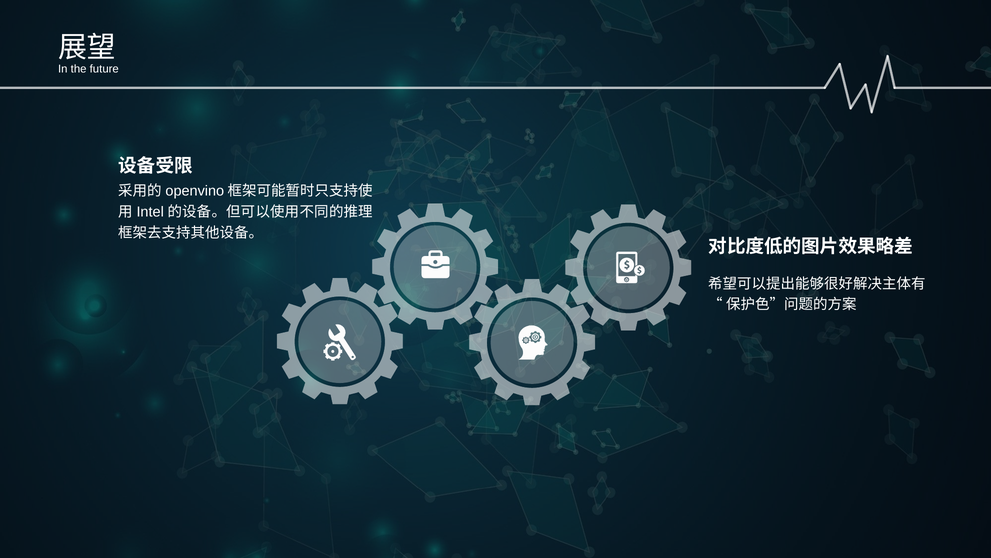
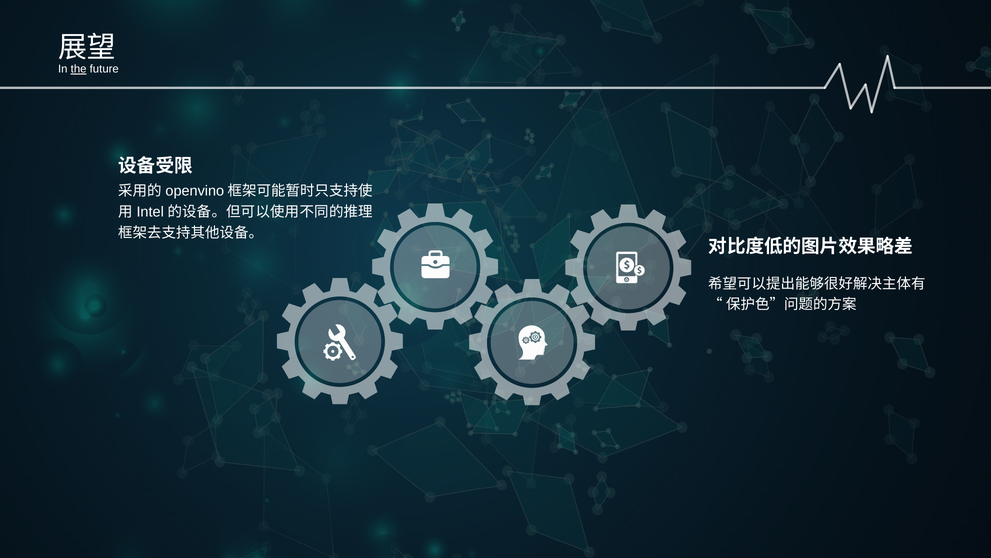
the underline: none -> present
